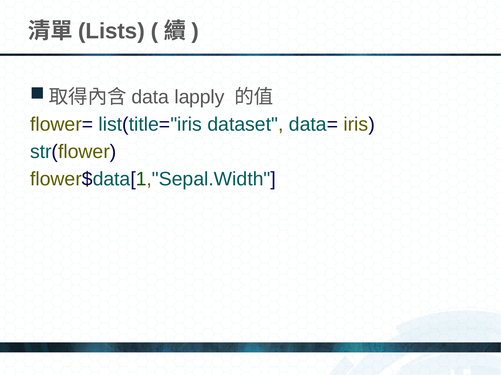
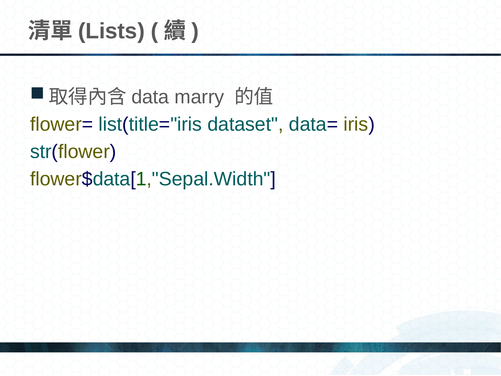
lapply: lapply -> marry
